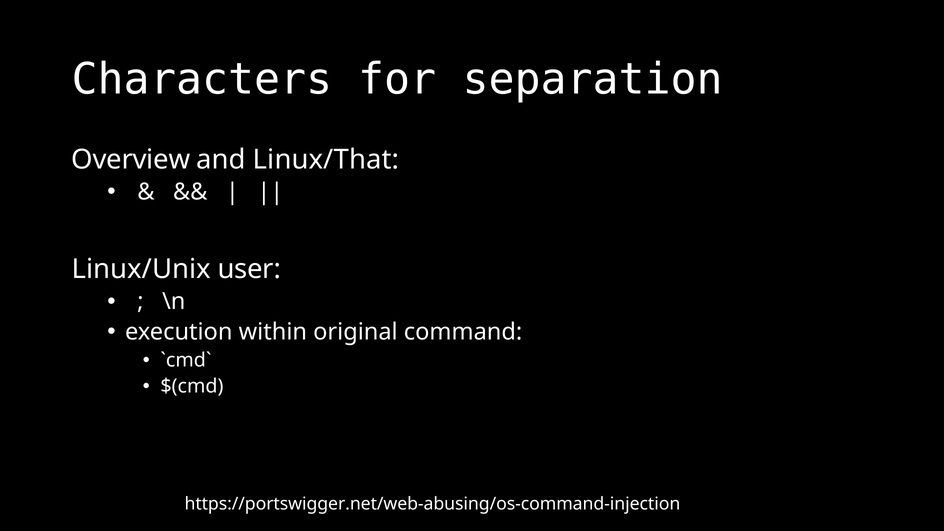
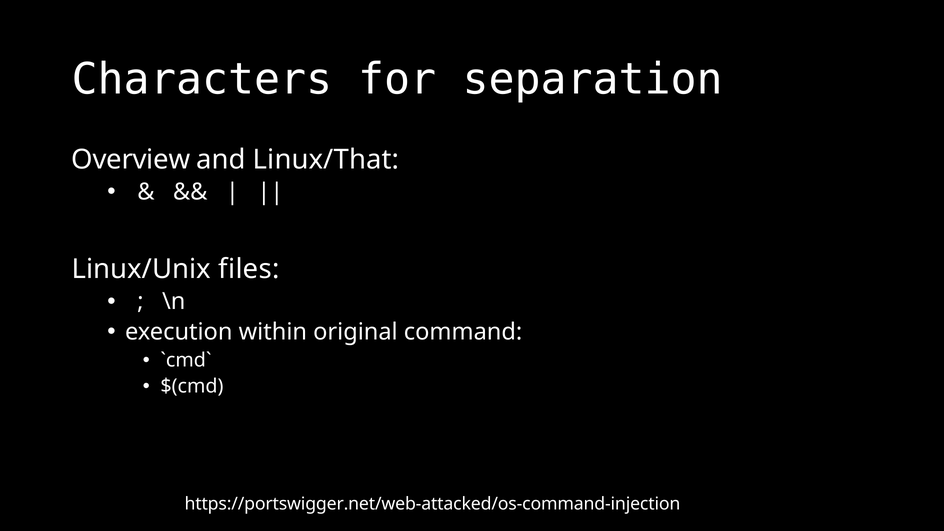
user: user -> files
https://portswigger.net/web-abusing/os-command-injection: https://portswigger.net/web-abusing/os-command-injection -> https://portswigger.net/web-attacked/os-command-injection
